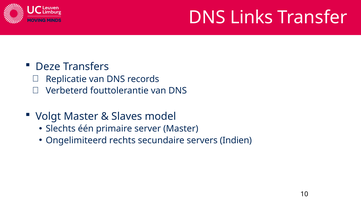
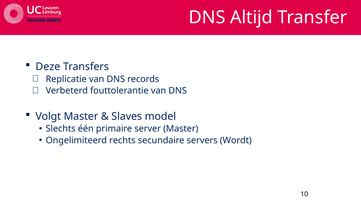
Links: Links -> Altijd
Indien: Indien -> Wordt
